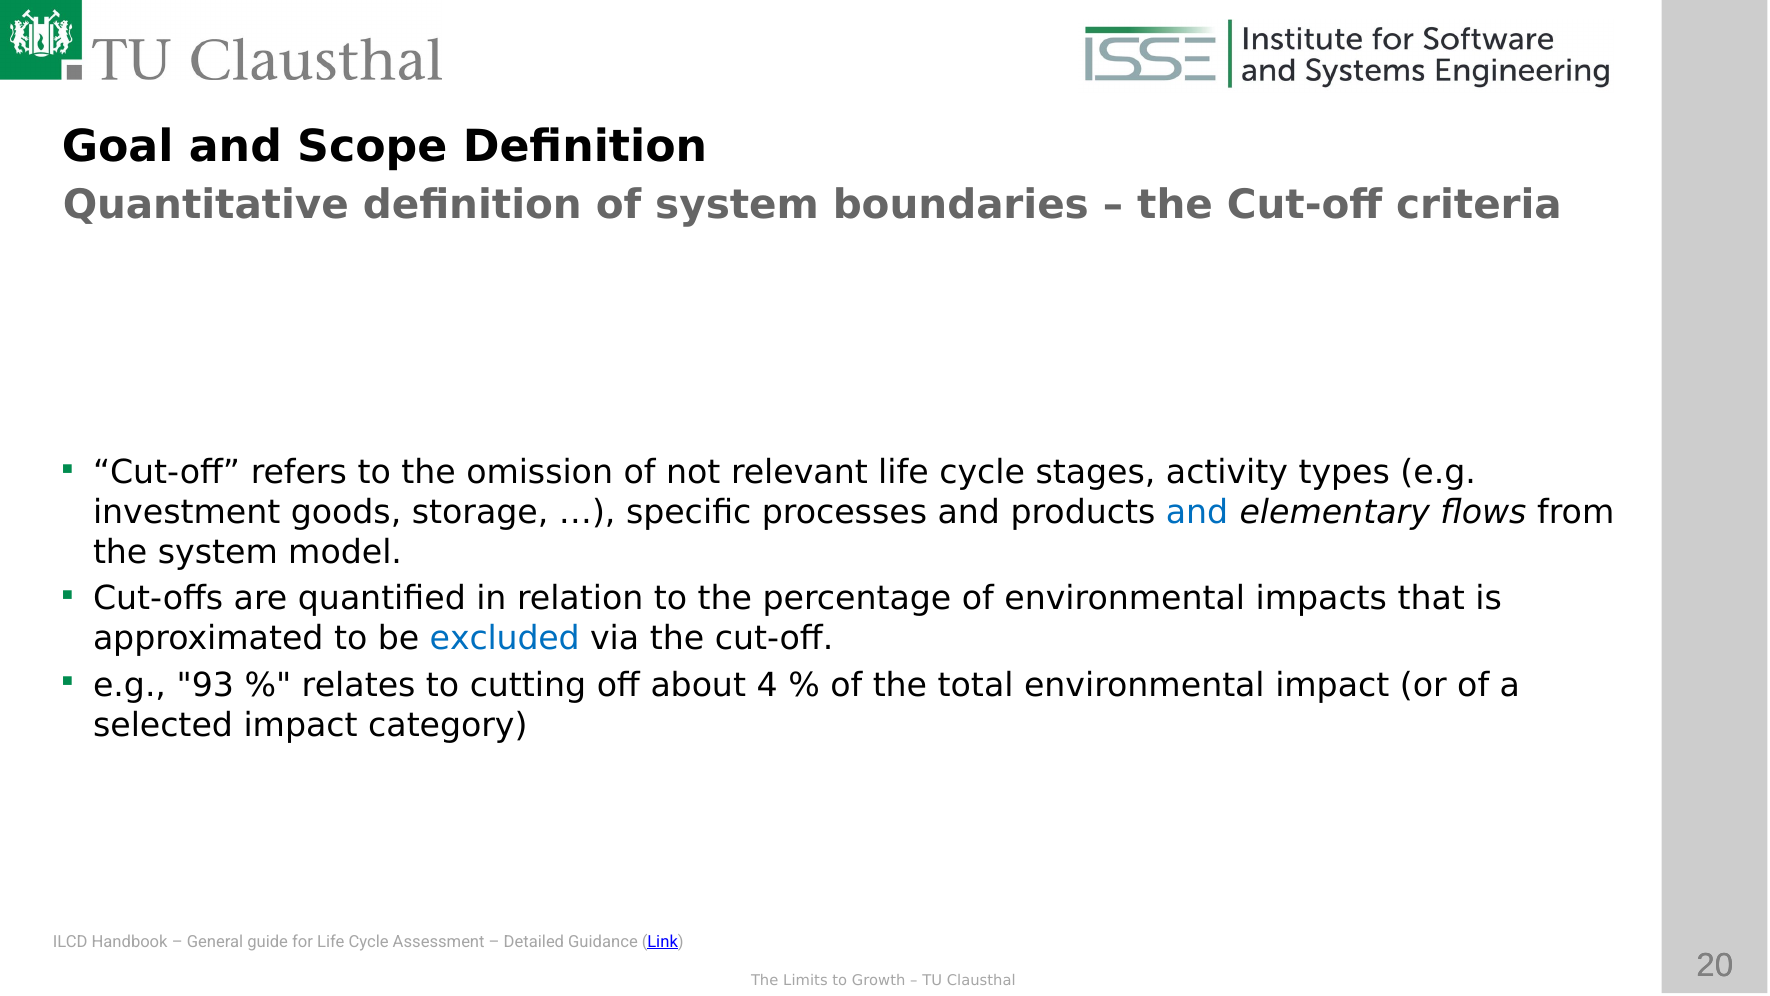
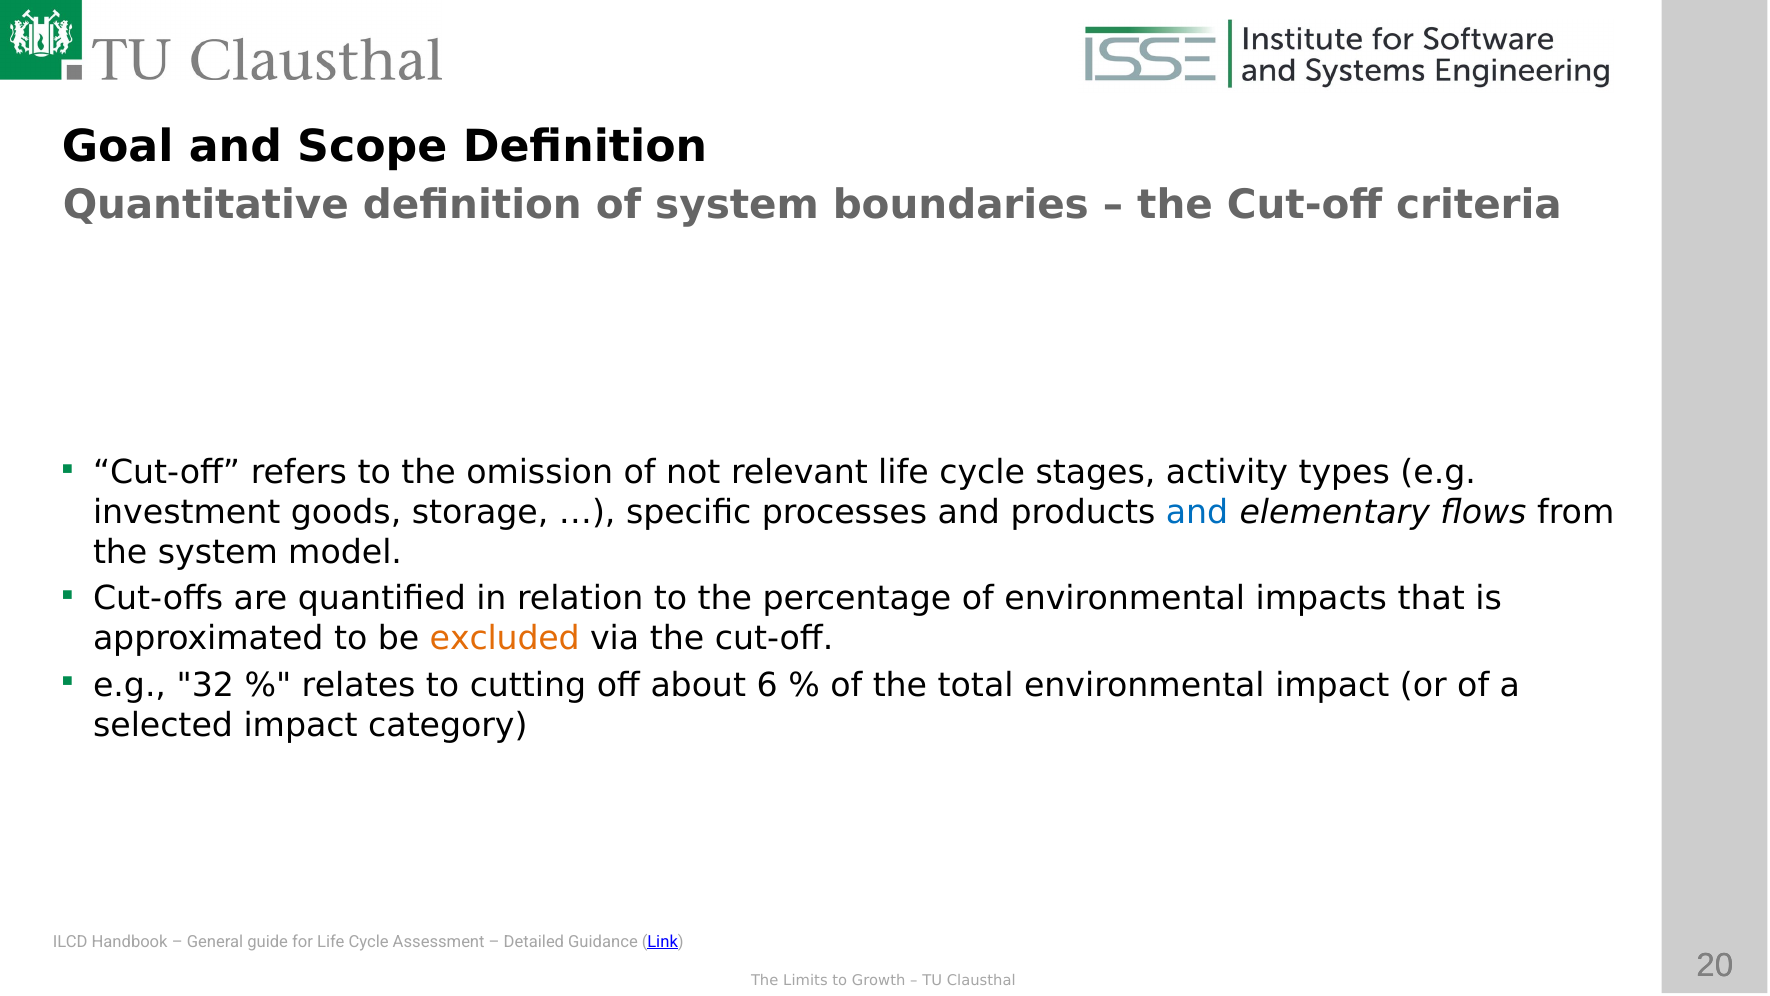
excluded colour: blue -> orange
93: 93 -> 32
4: 4 -> 6
